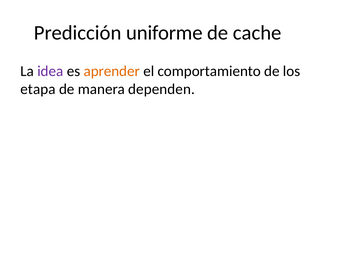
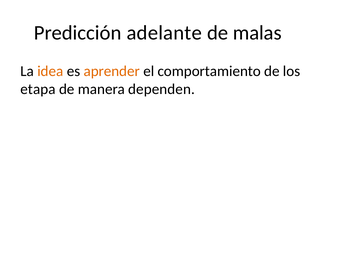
uniforme: uniforme -> adelante
cache: cache -> malas
idea colour: purple -> orange
